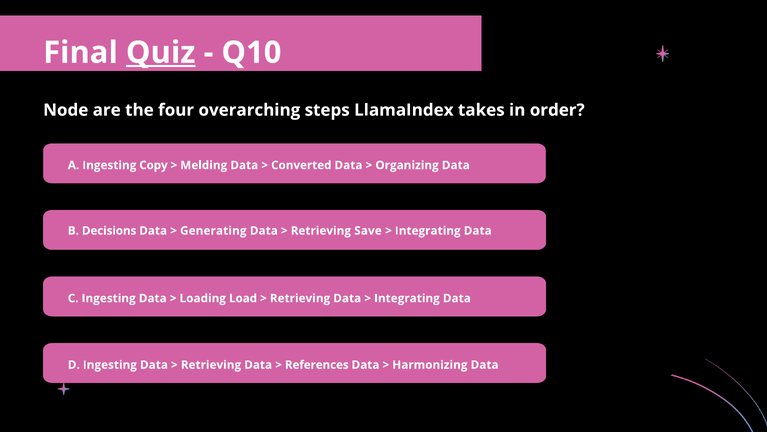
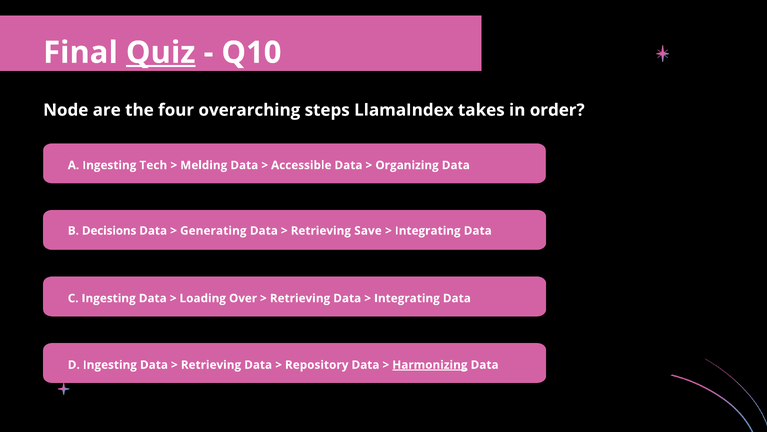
Copy: Copy -> Tech
Converted: Converted -> Accessible
Load: Load -> Over
References: References -> Repository
Harmonizing underline: none -> present
